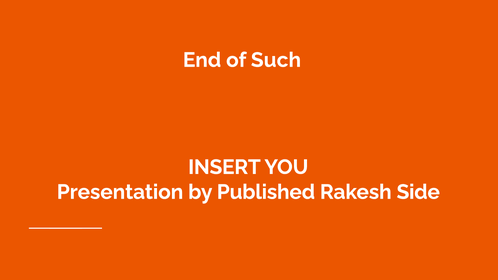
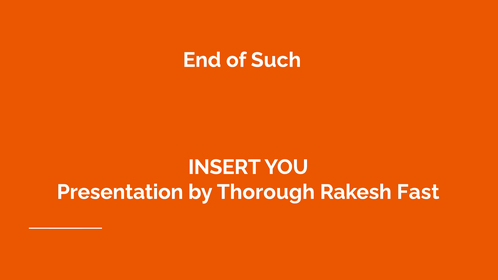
Published: Published -> Thorough
Side: Side -> Fast
